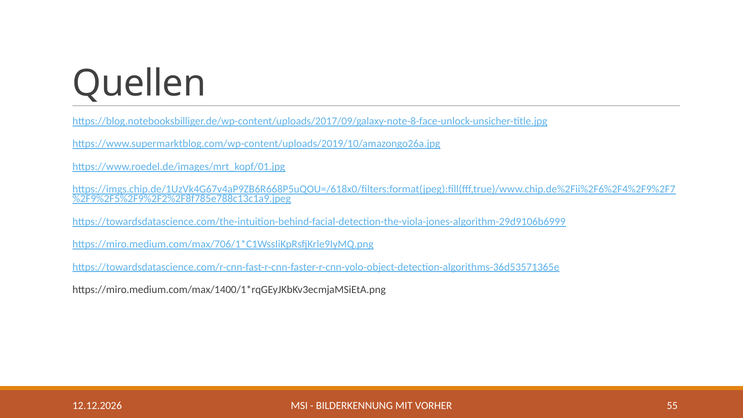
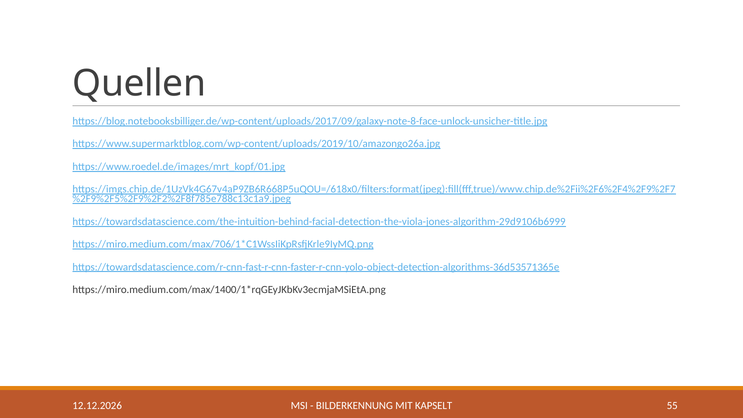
VORHER: VORHER -> KAPSELT
